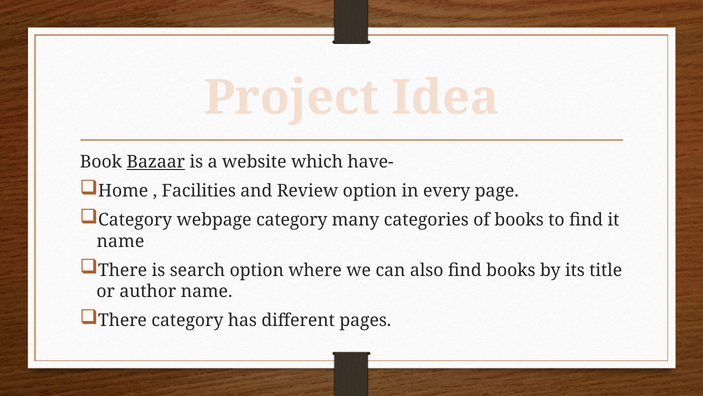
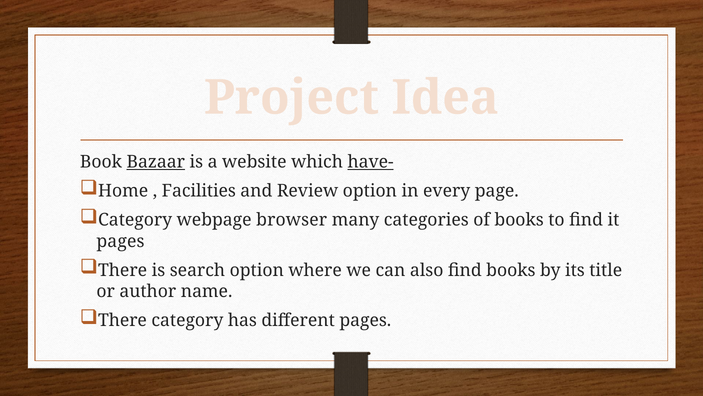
have- underline: none -> present
webpage category: category -> browser
name at (120, 241): name -> pages
